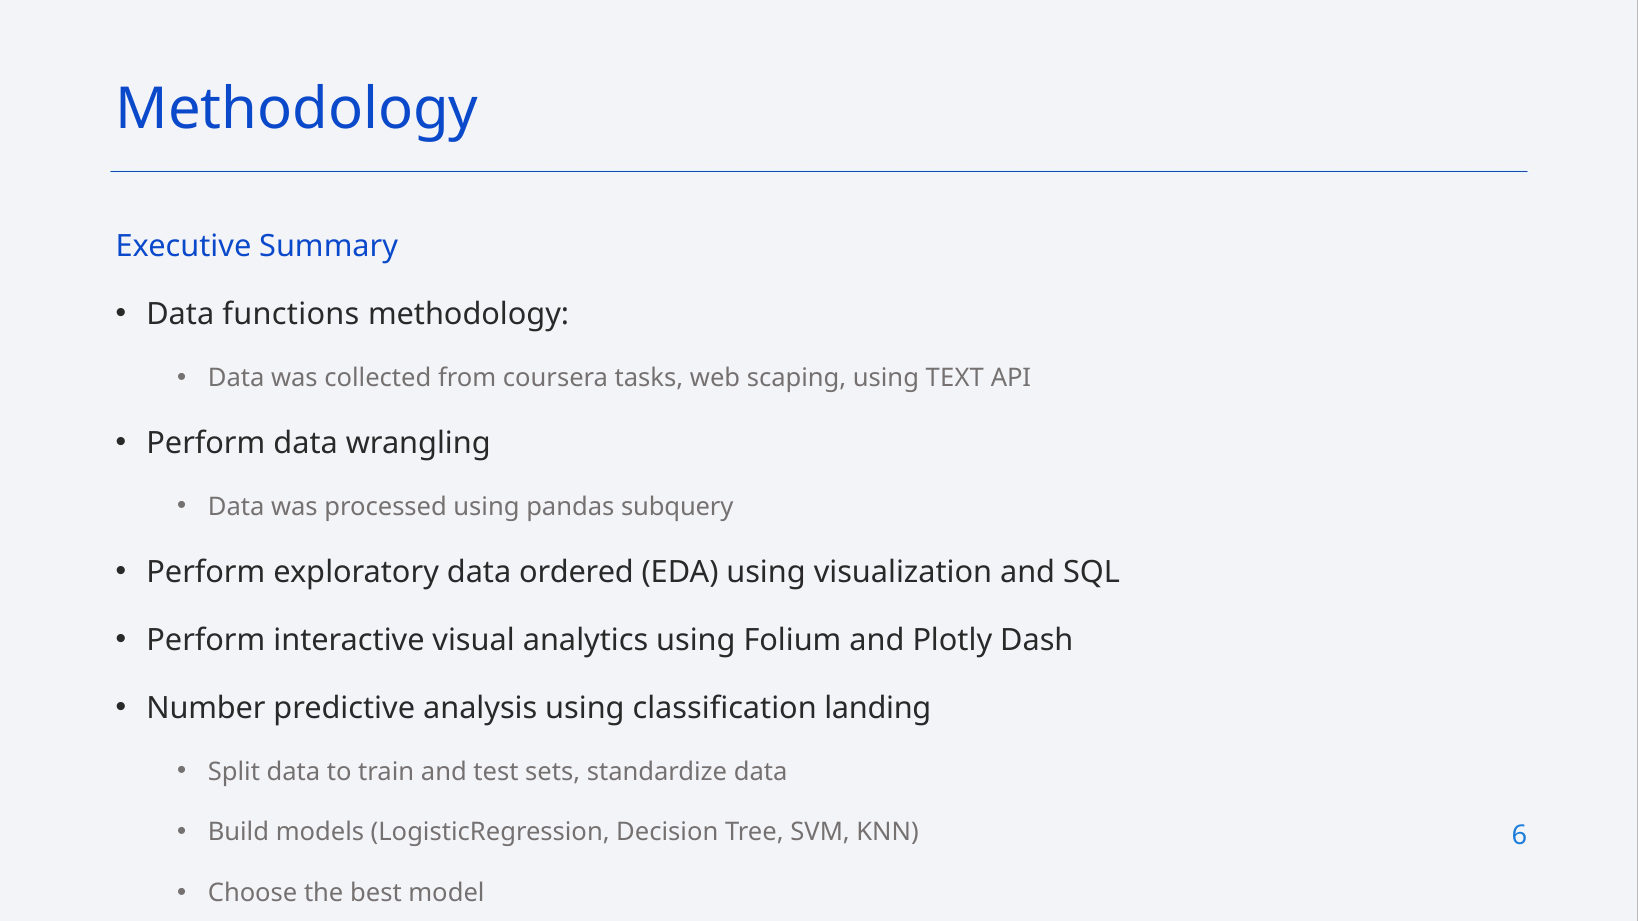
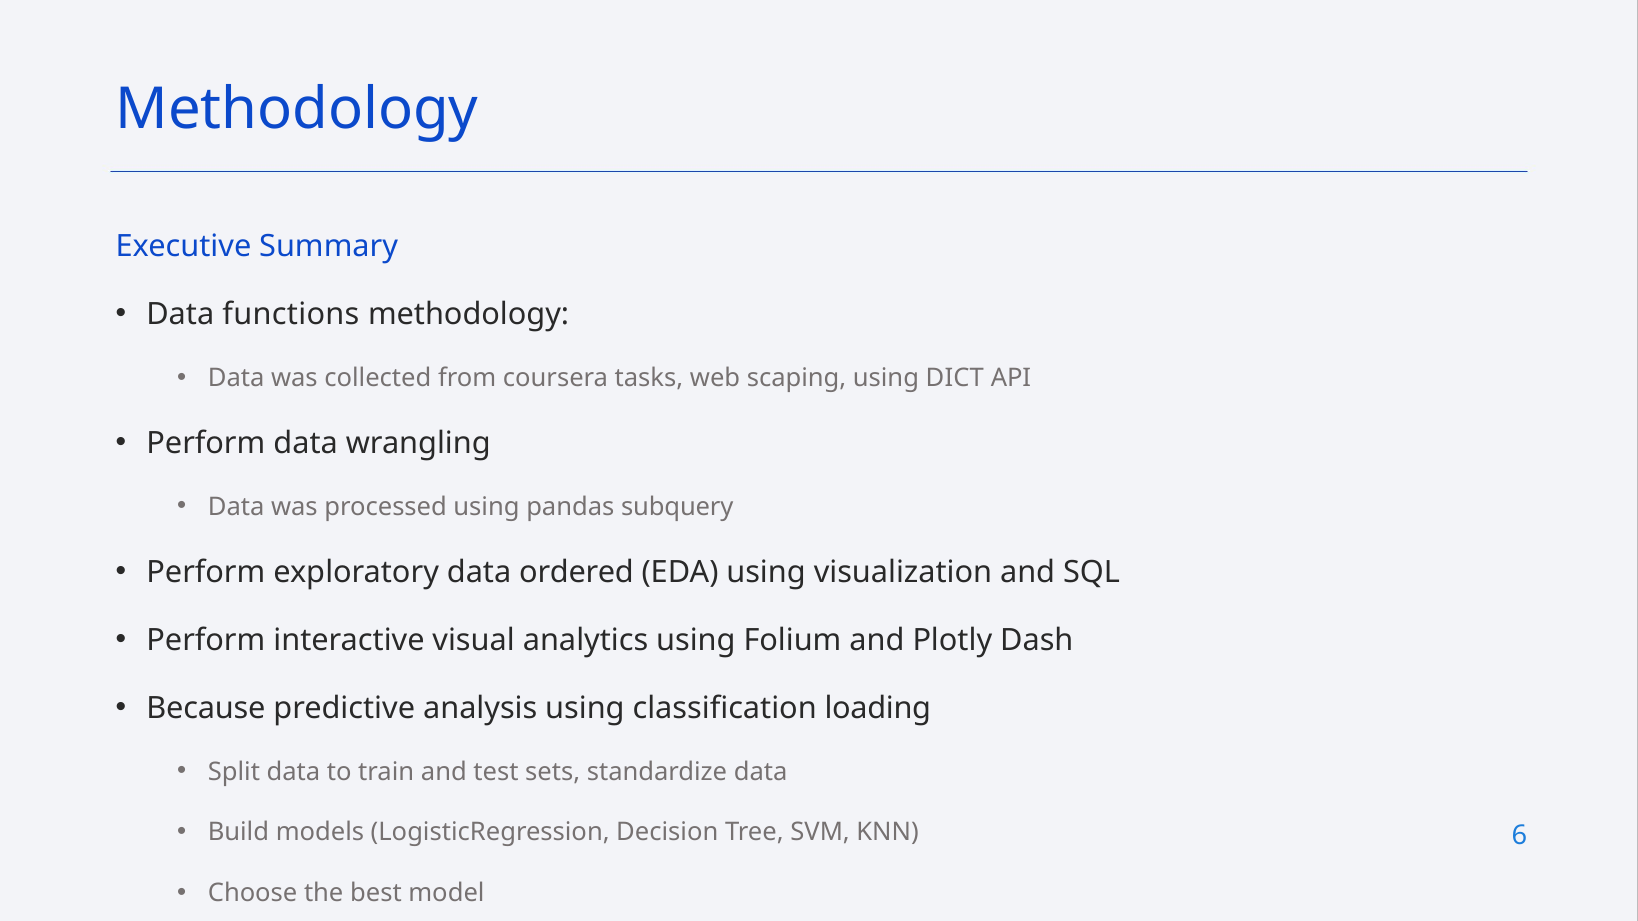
TEXT: TEXT -> DICT
Number: Number -> Because
landing: landing -> loading
